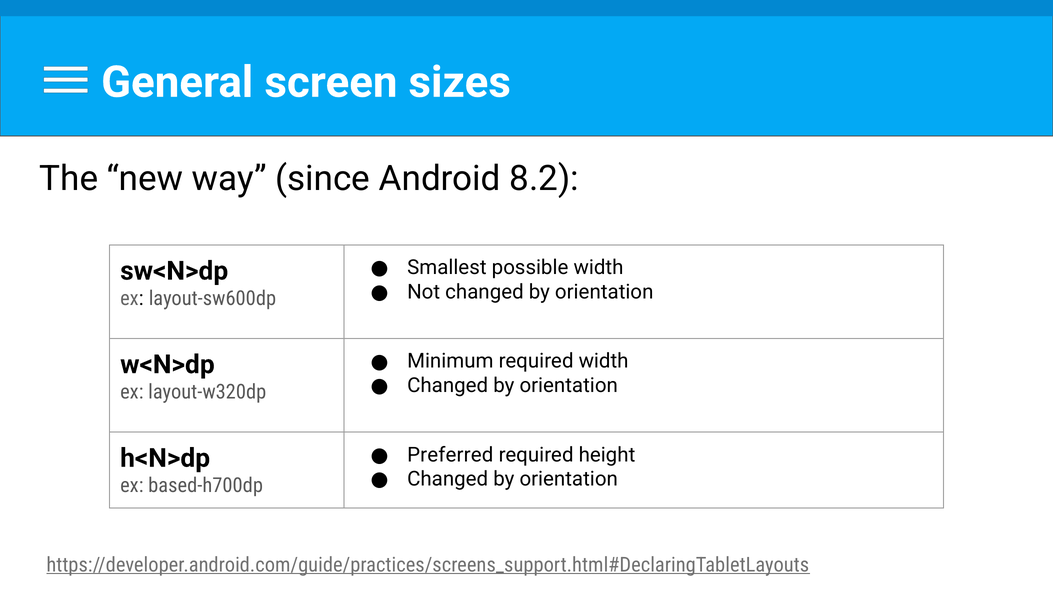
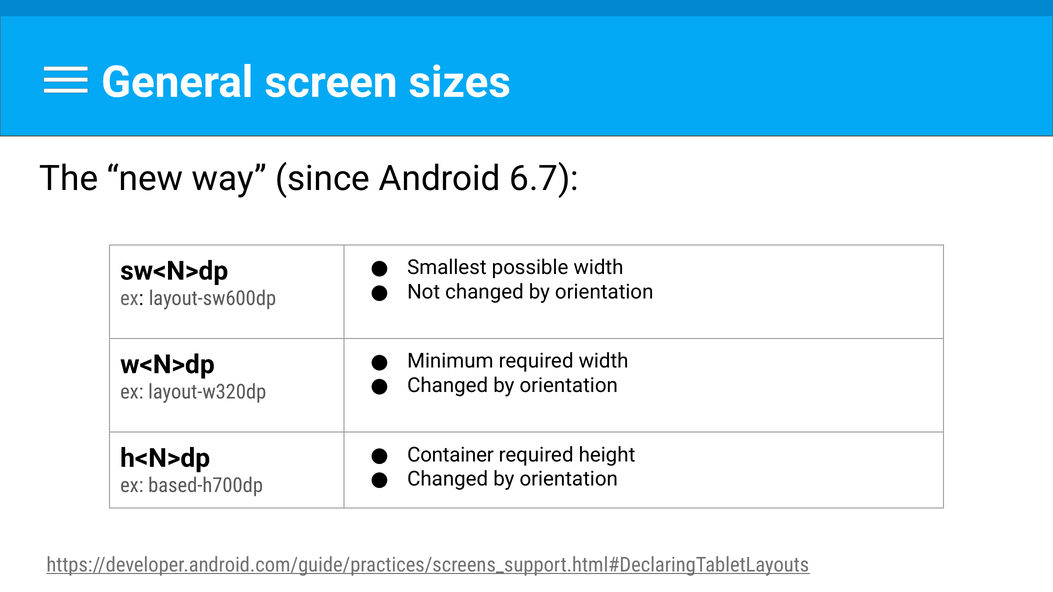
8.2: 8.2 -> 6.7
Preferred: Preferred -> Container
